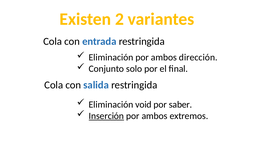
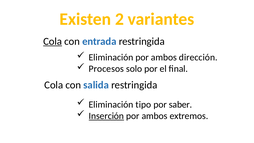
Cola at (53, 41) underline: none -> present
Conjunto: Conjunto -> Procesos
void: void -> tipo
